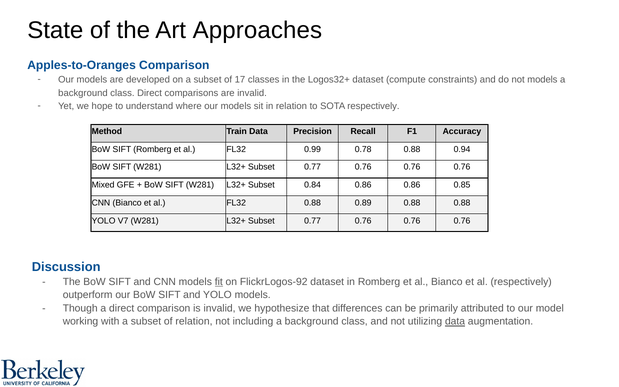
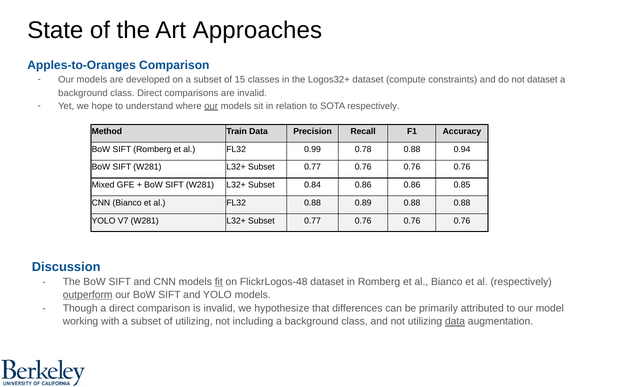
17: 17 -> 15
not models: models -> dataset
our at (211, 106) underline: none -> present
FlickrLogos-92: FlickrLogos-92 -> FlickrLogos-48
outperform underline: none -> present
of relation: relation -> utilizing
